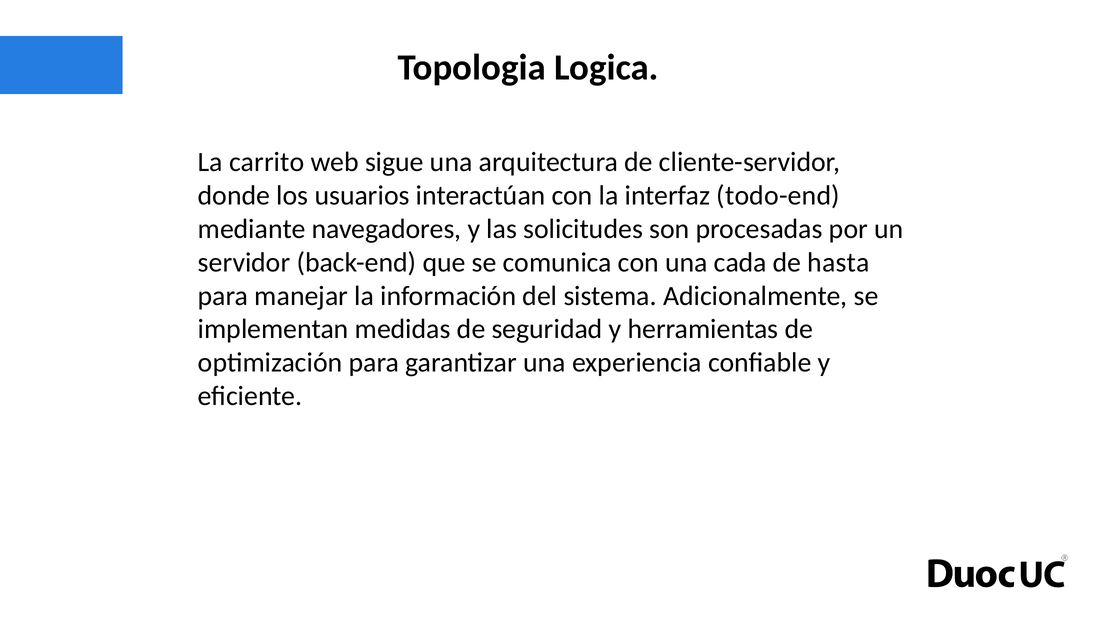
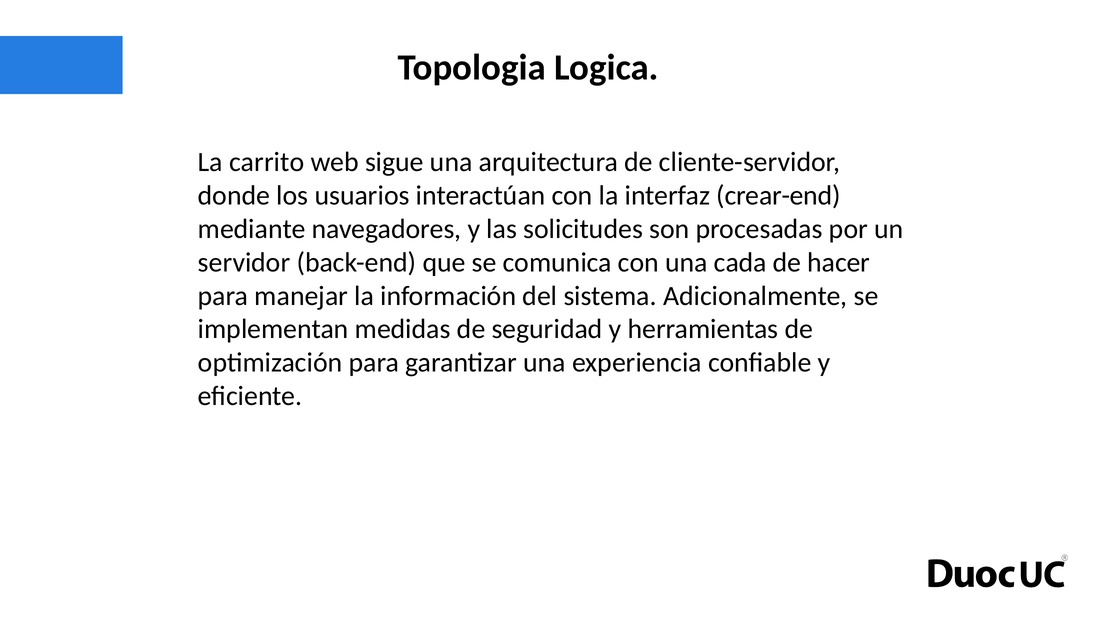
todo-end: todo-end -> crear-end
hasta: hasta -> hacer
